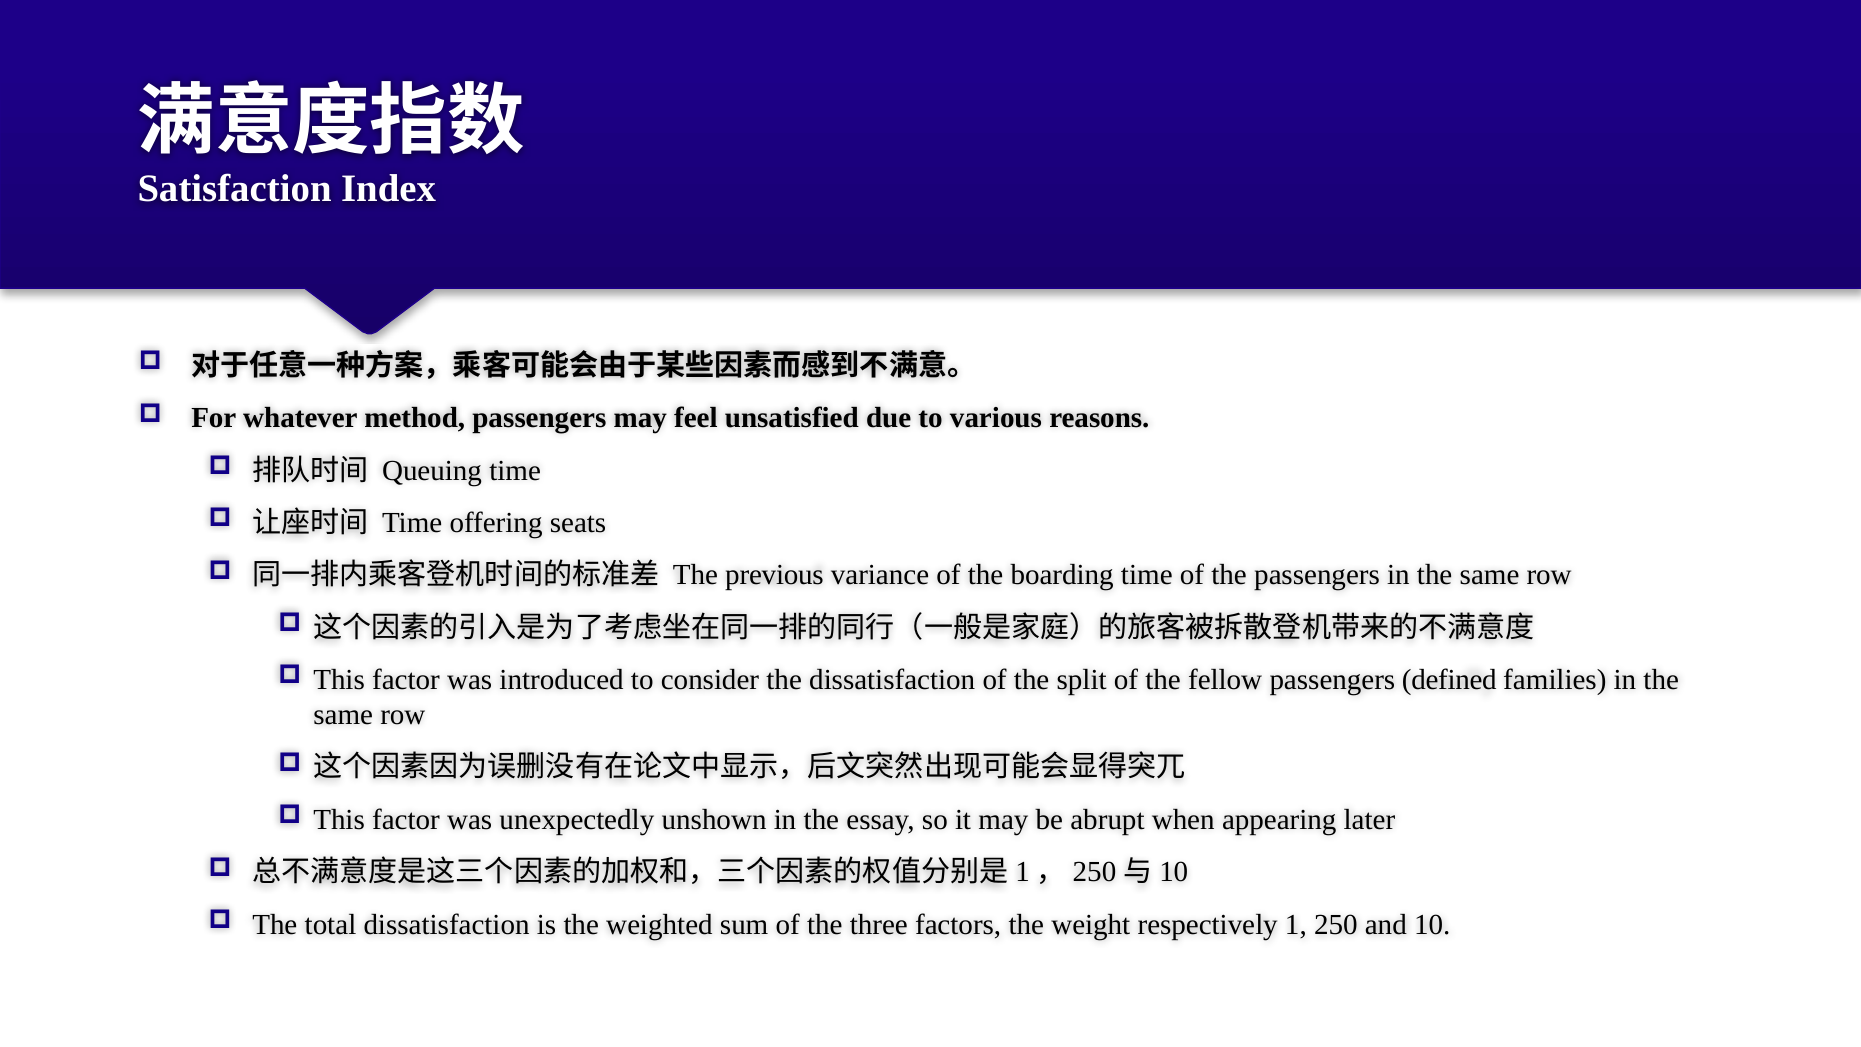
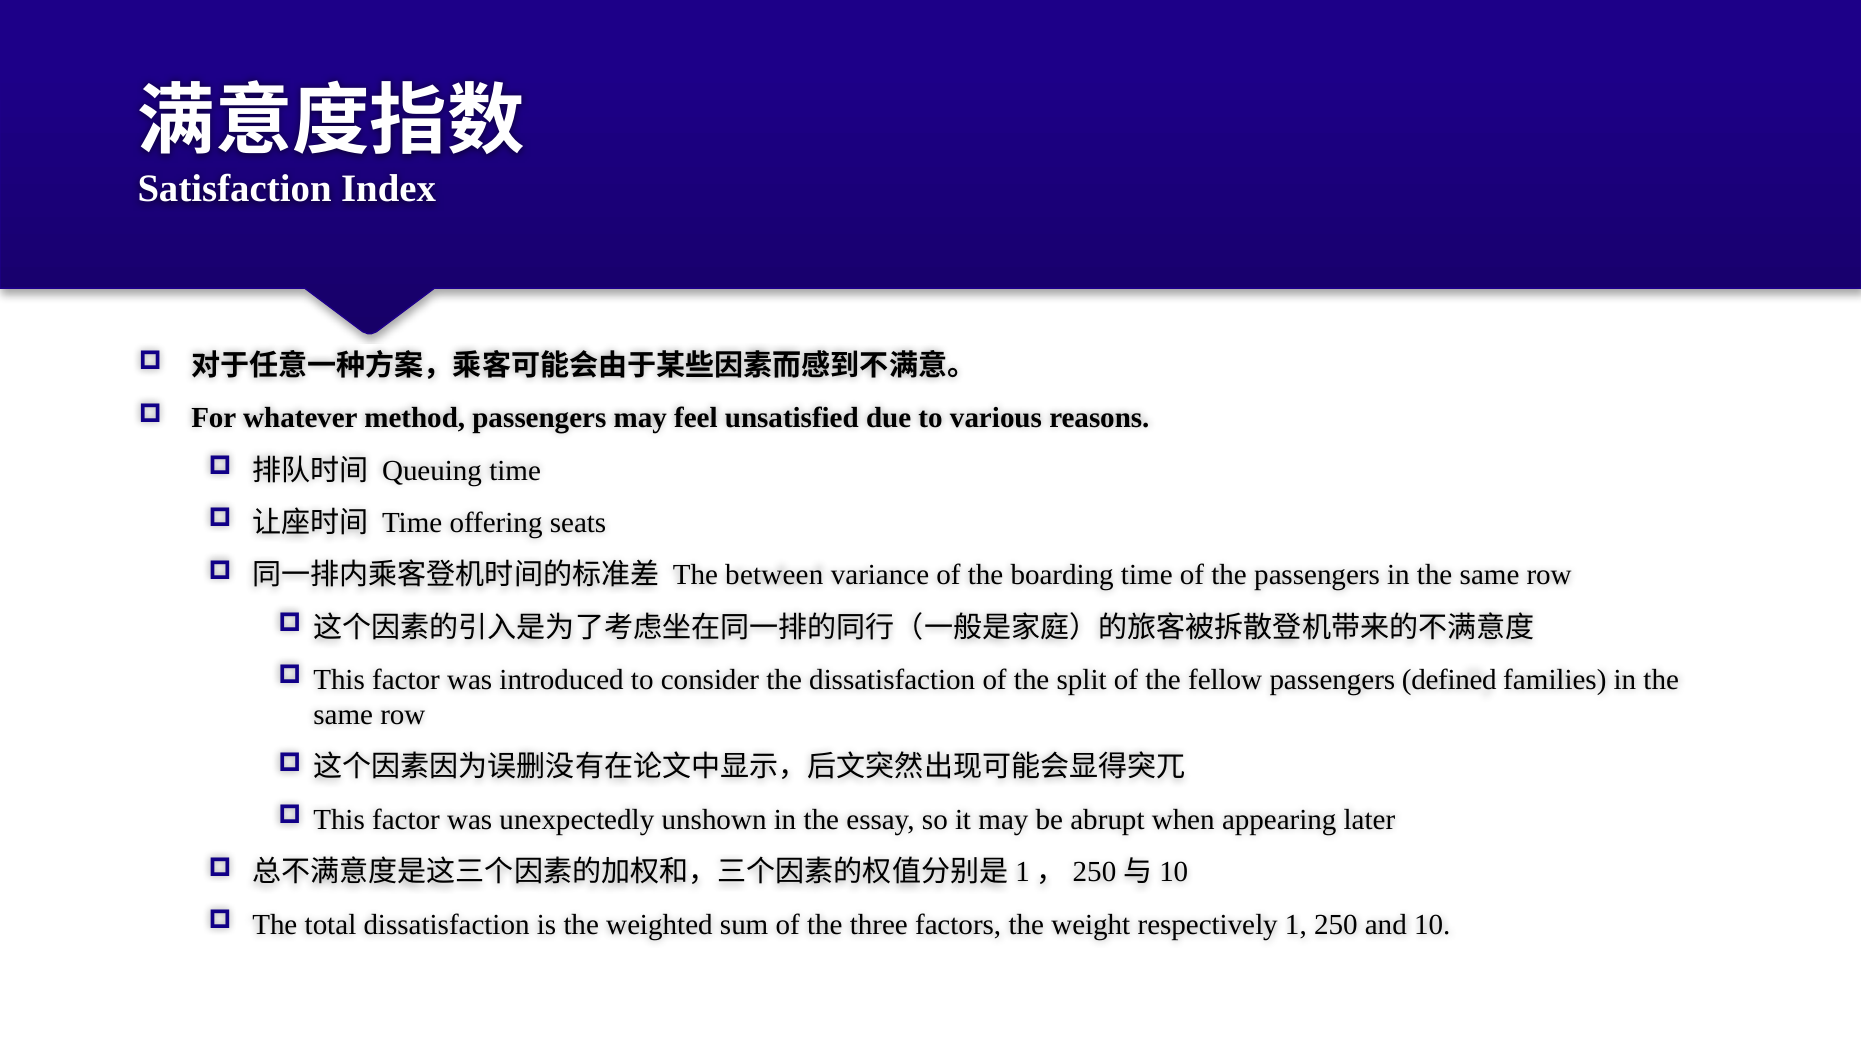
previous: previous -> between
